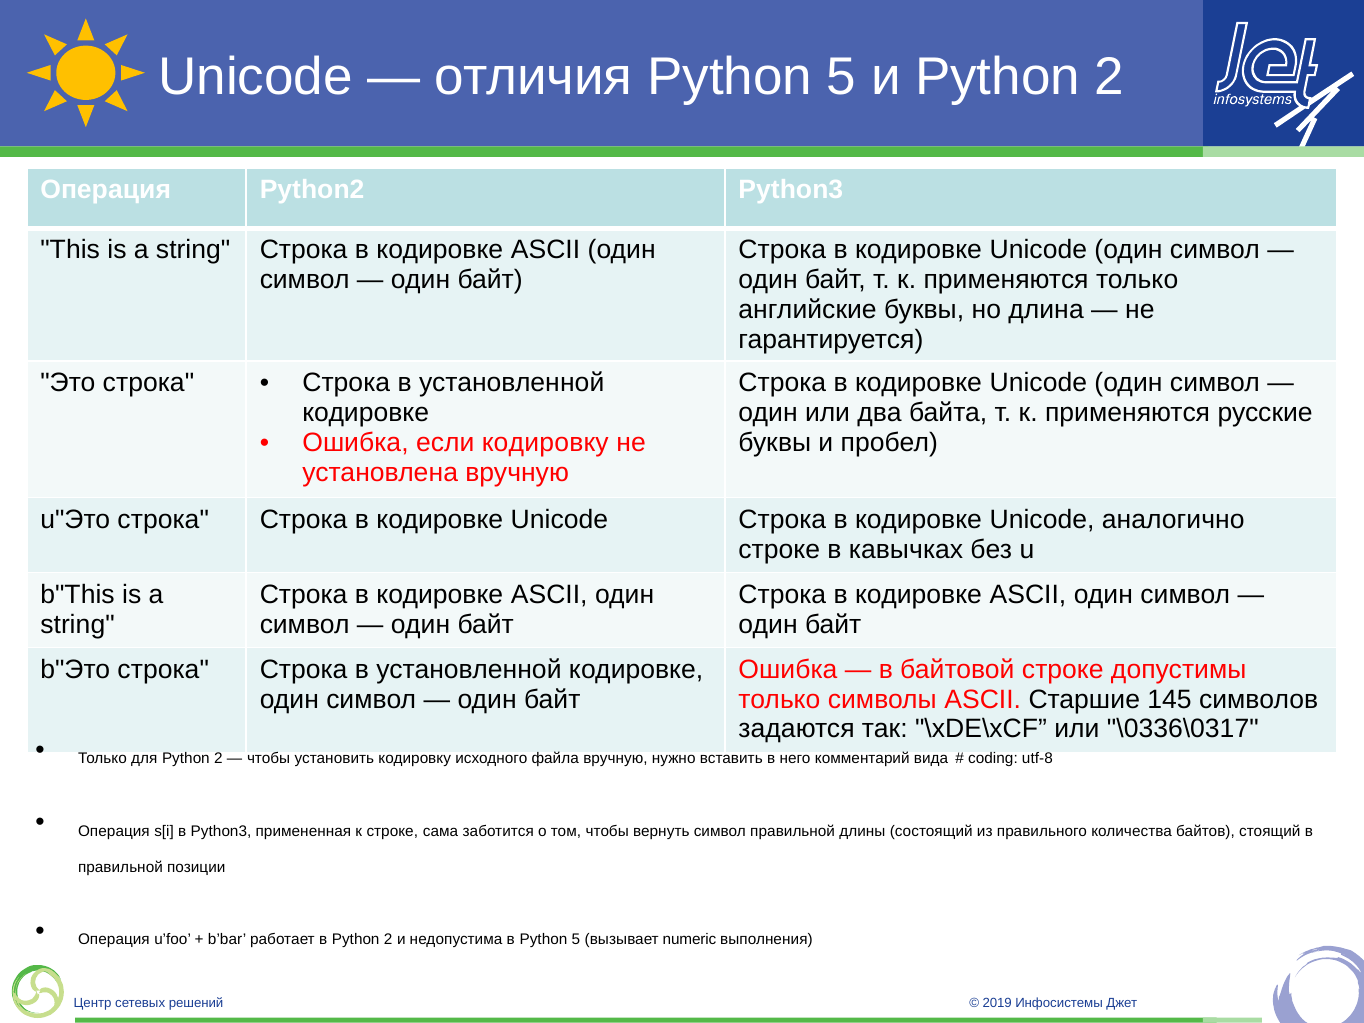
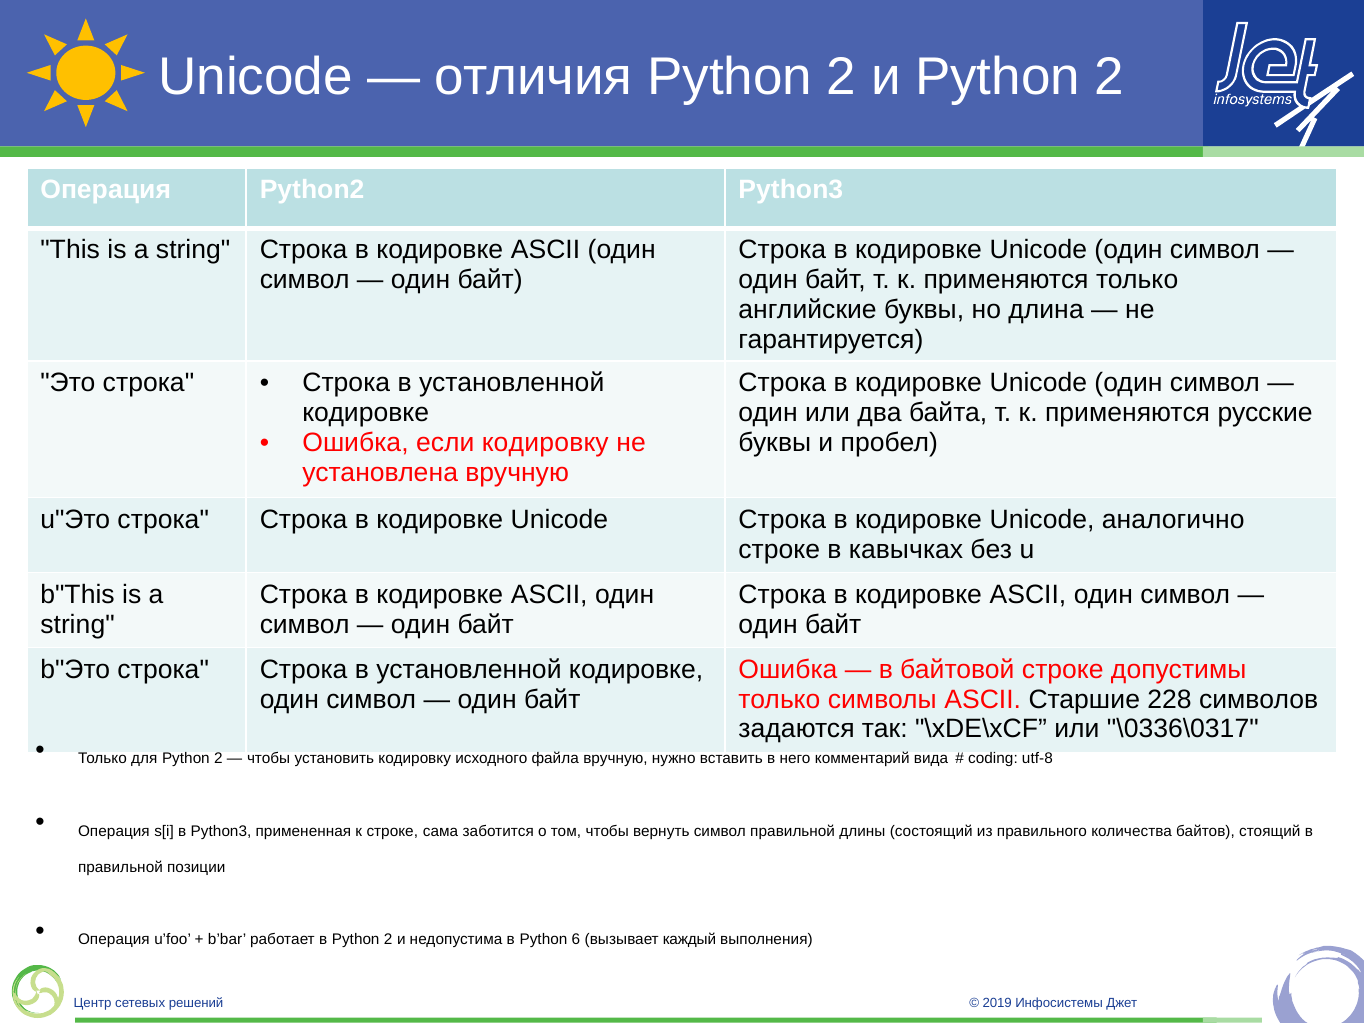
отличия Python 5: 5 -> 2
145: 145 -> 228
в Python 5: 5 -> 6
numeric: numeric -> каждый
